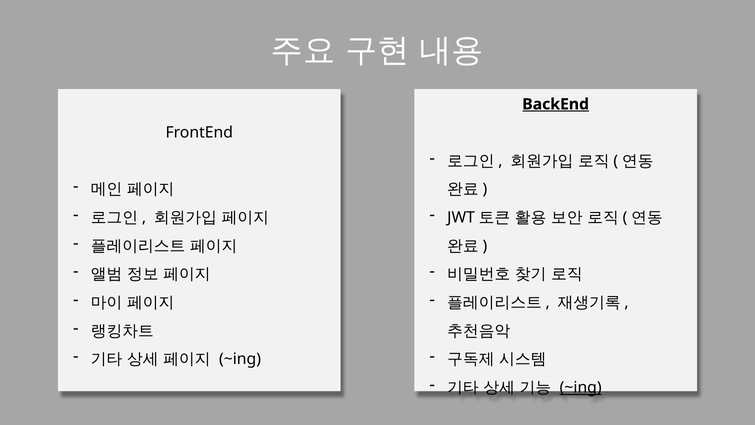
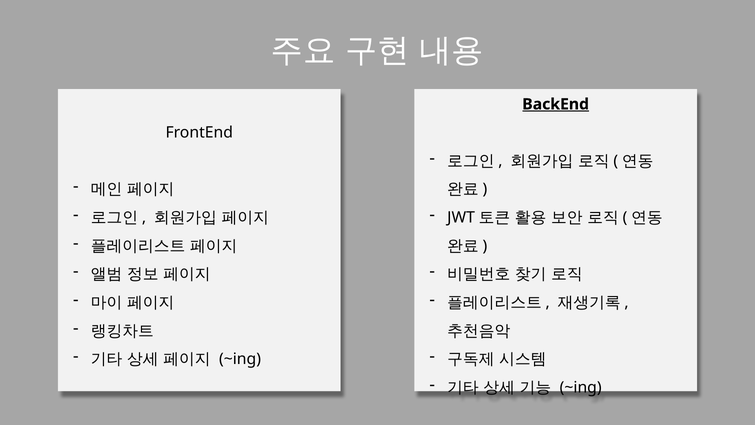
~ing at (581, 387) underline: present -> none
